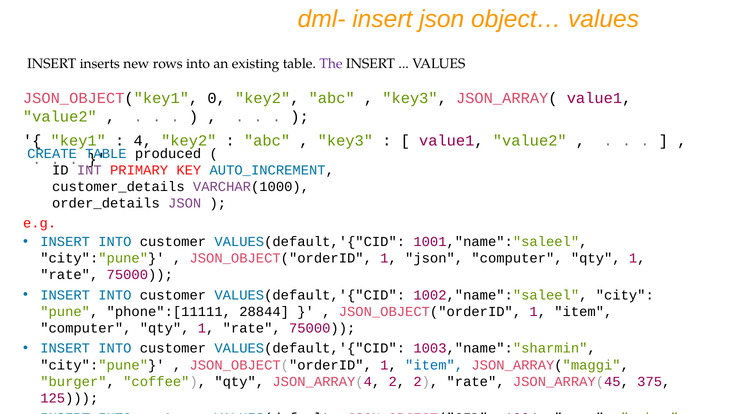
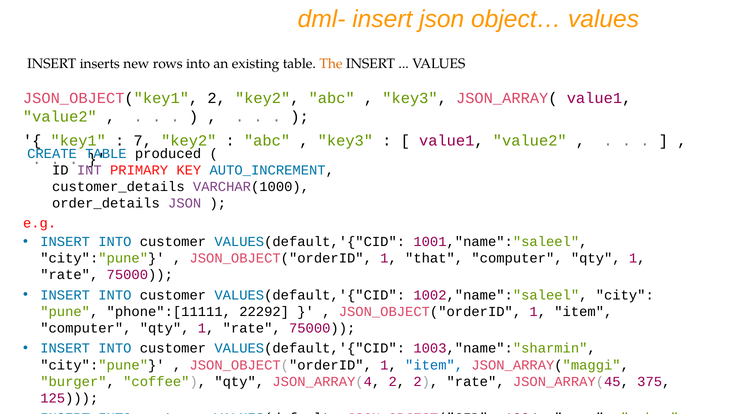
The colour: purple -> orange
JSON_OBJECT("key1 0: 0 -> 2
4: 4 -> 7
1 json: json -> that
28844: 28844 -> 22292
